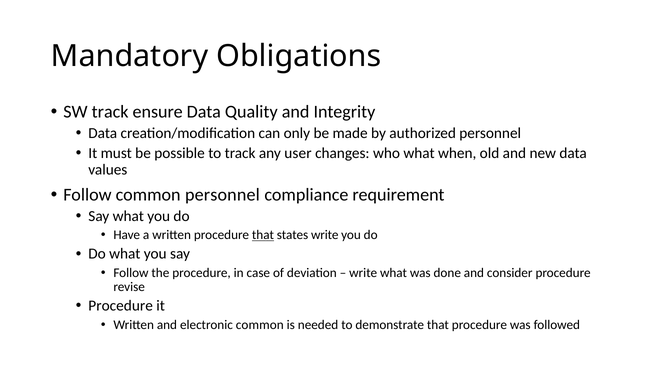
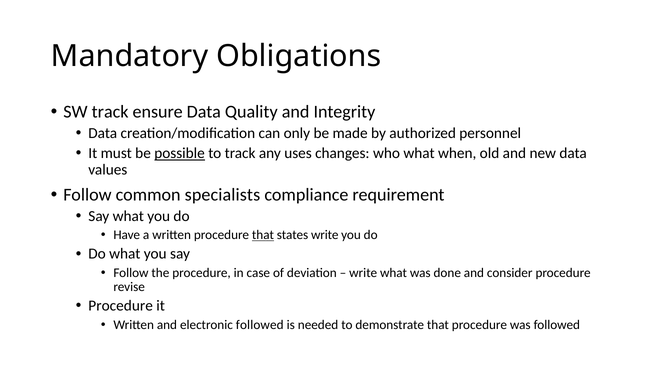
possible underline: none -> present
user: user -> uses
common personnel: personnel -> specialists
electronic common: common -> followed
